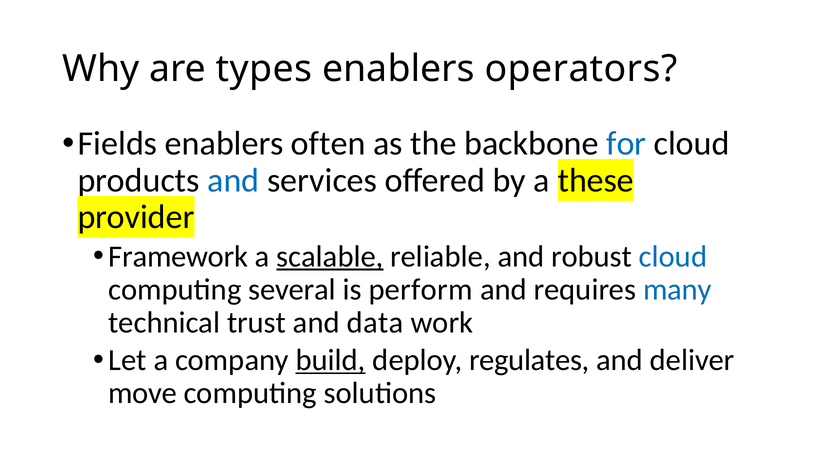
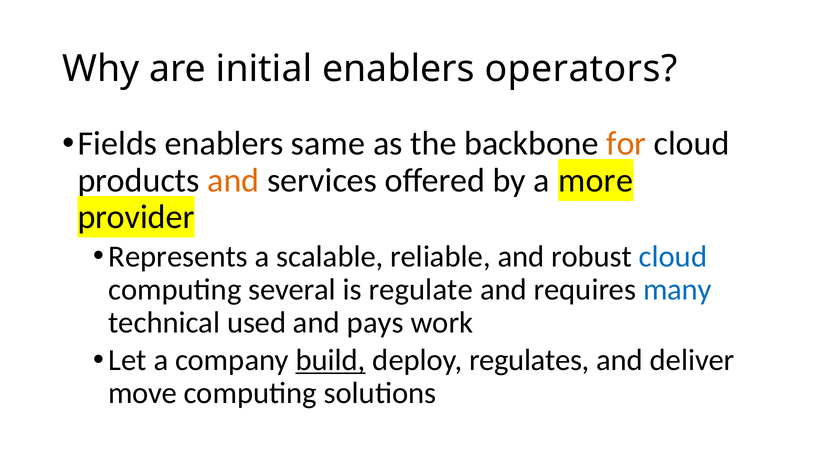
types: types -> initial
often: often -> same
for colour: blue -> orange
and at (233, 181) colour: blue -> orange
these: these -> more
Framework: Framework -> Represents
scalable underline: present -> none
perform: perform -> regulate
trust: trust -> used
data: data -> pays
